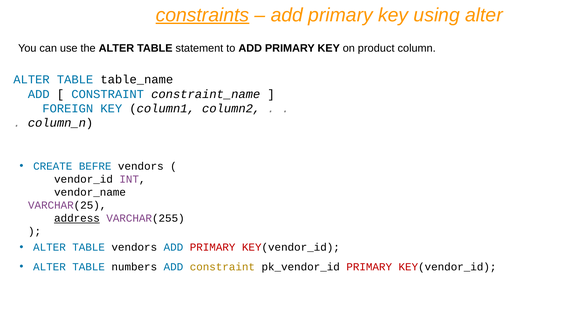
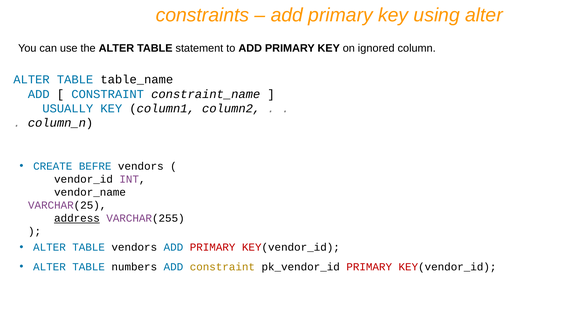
constraints underline: present -> none
product: product -> ignored
FOREIGN: FOREIGN -> USUALLY
